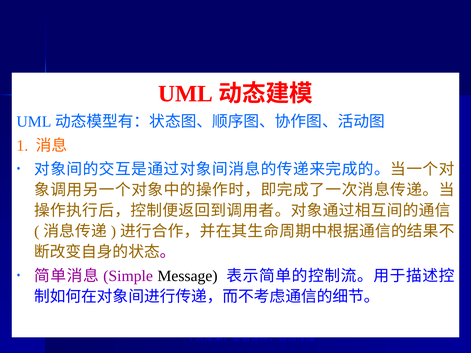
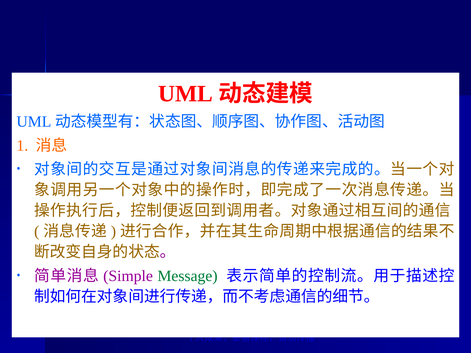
Message colour: black -> green
